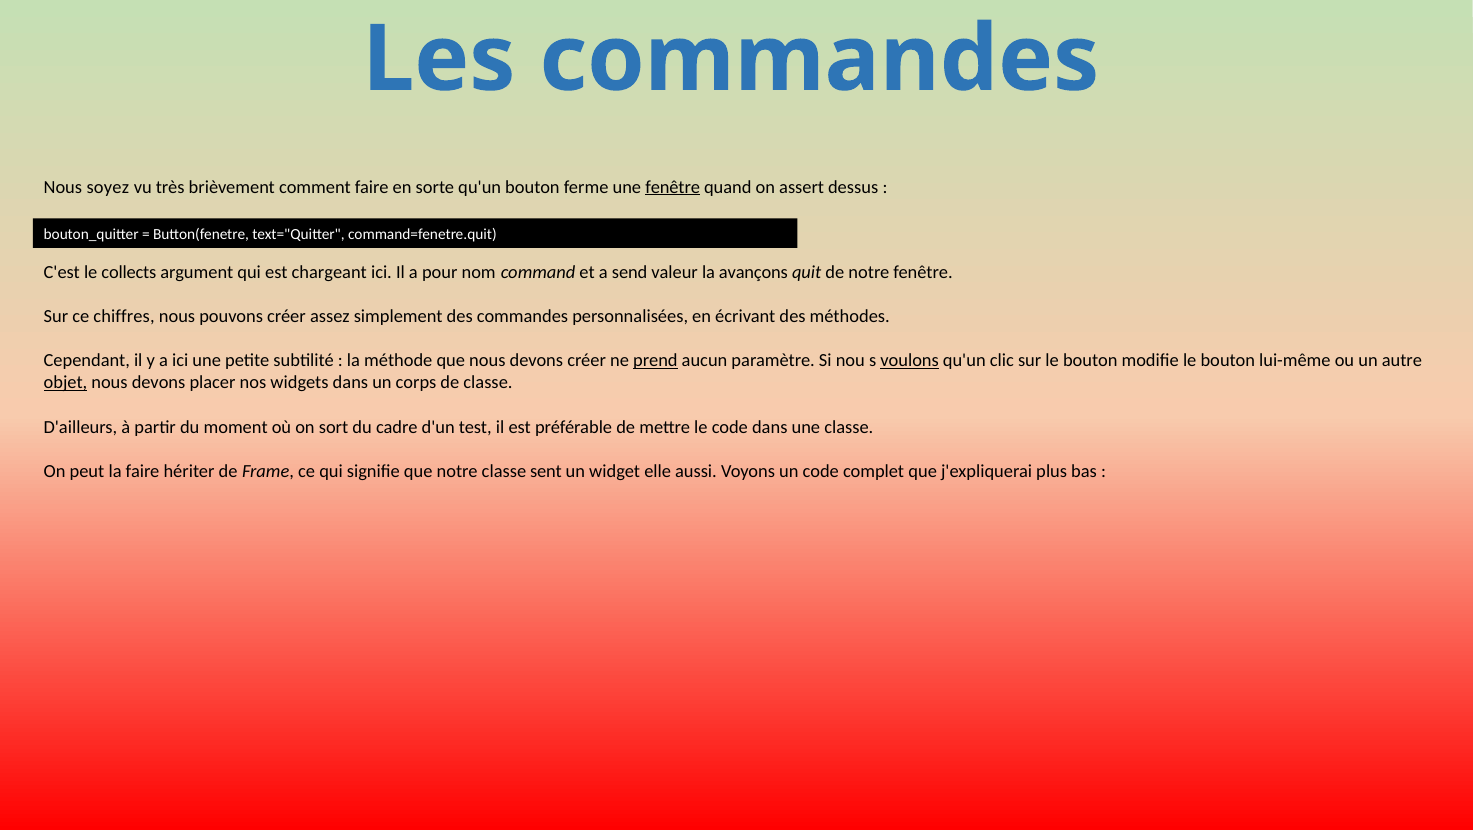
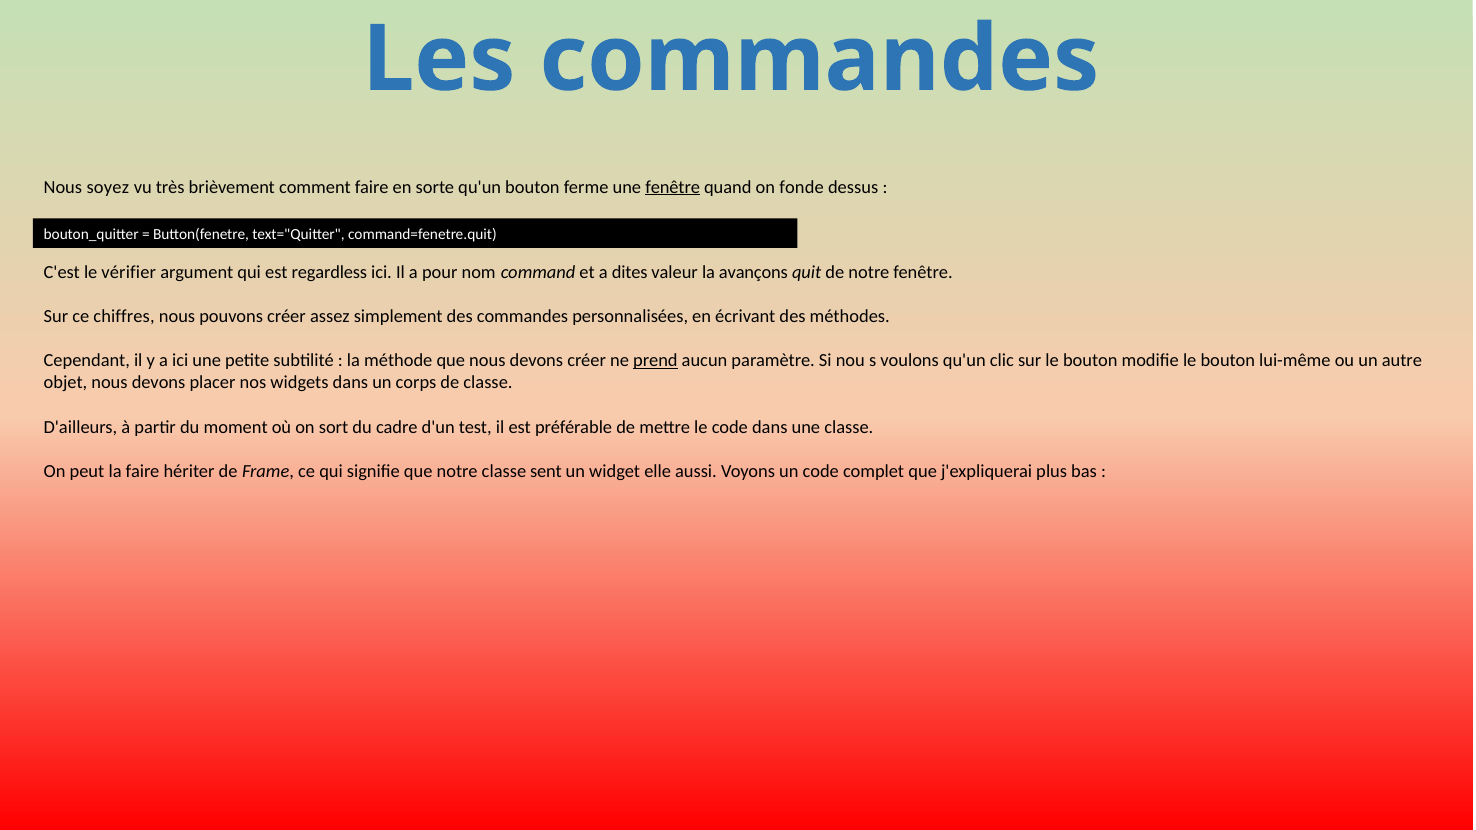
assert: assert -> fonde
collects: collects -> vérifier
chargeant: chargeant -> regardless
send: send -> dites
voulons underline: present -> none
objet underline: present -> none
